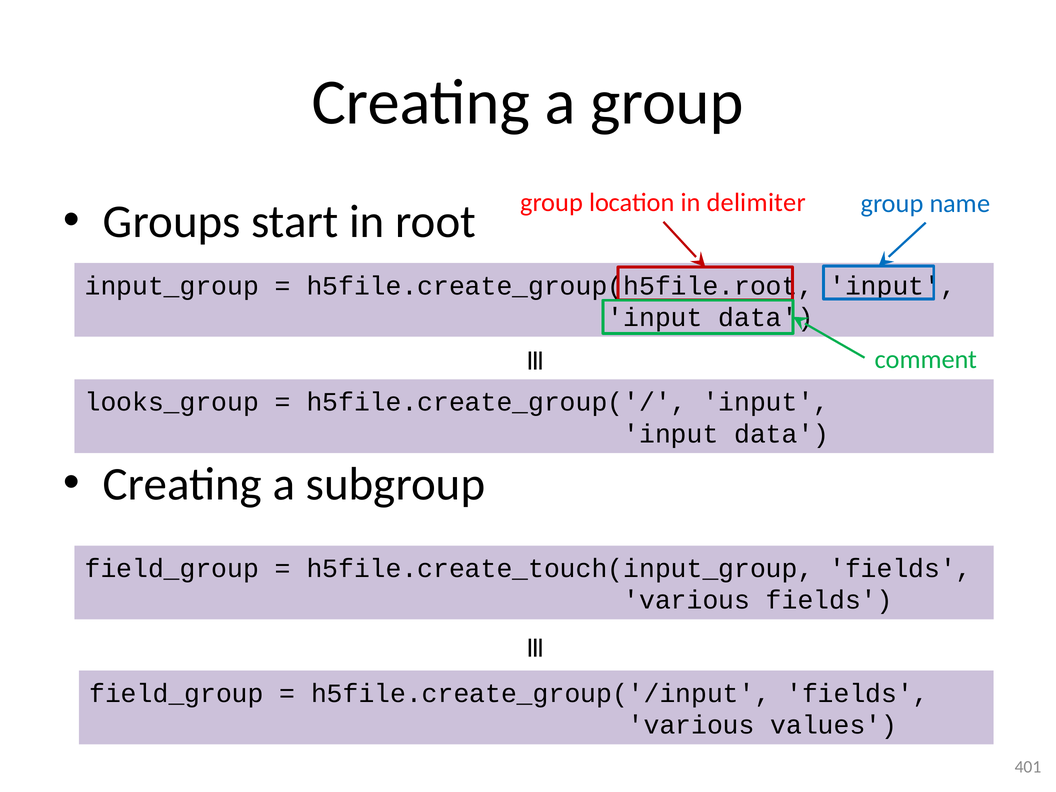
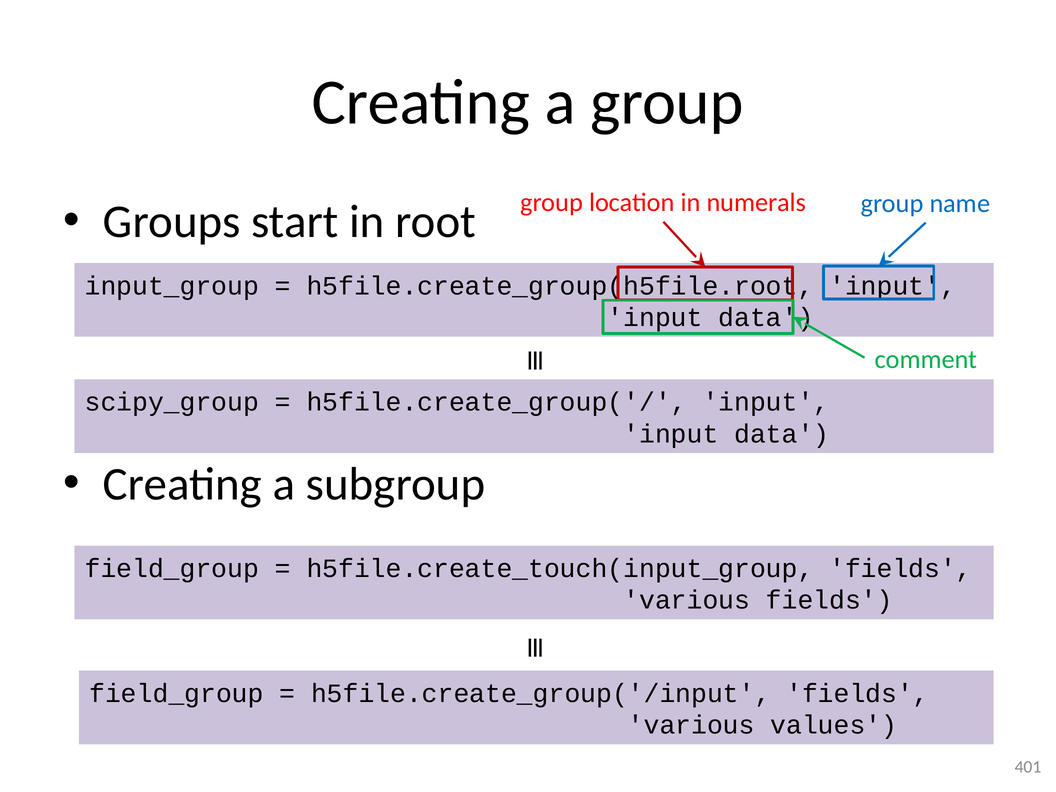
delimiter: delimiter -> numerals
looks_group: looks_group -> scipy_group
